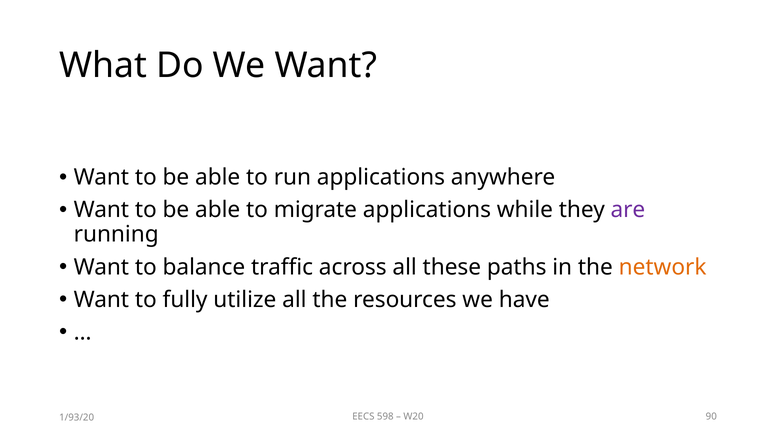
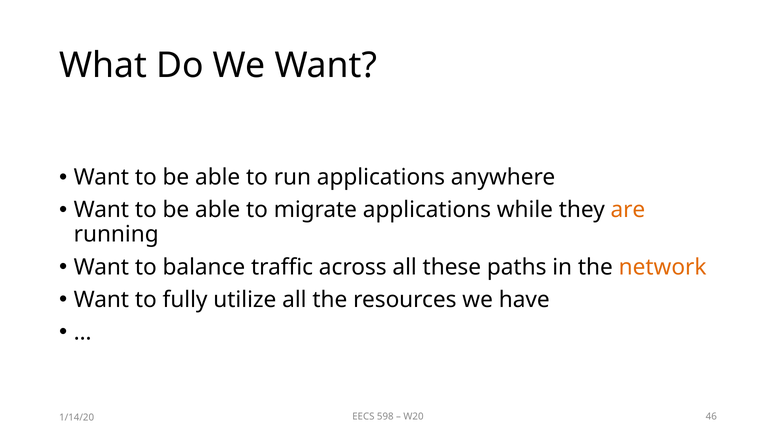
are colour: purple -> orange
90: 90 -> 46
1/93/20: 1/93/20 -> 1/14/20
